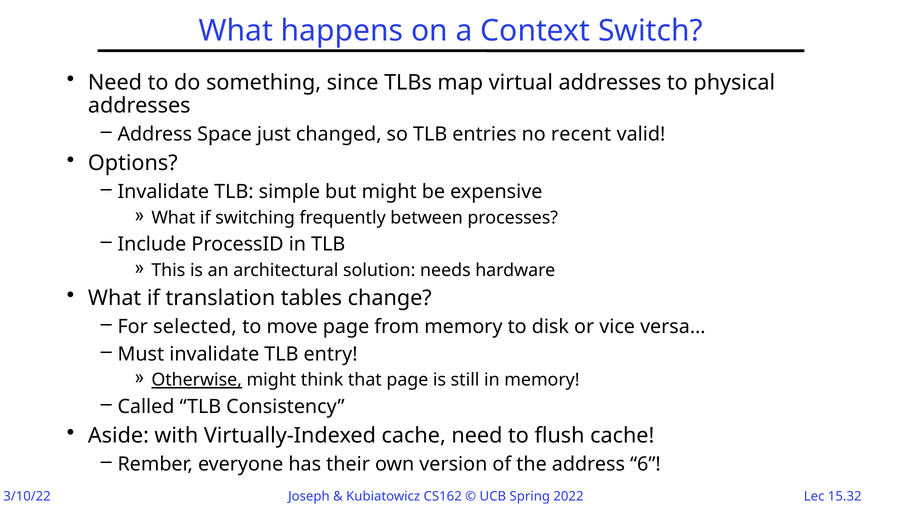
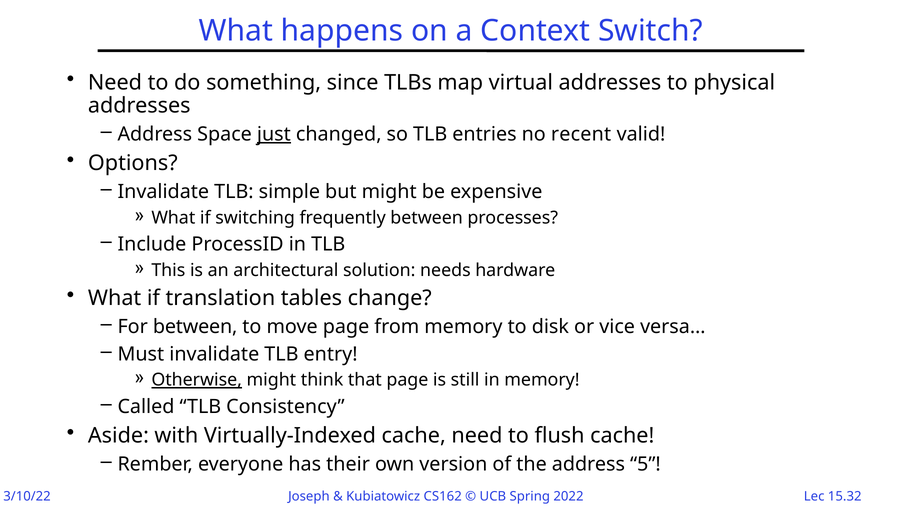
just underline: none -> present
For selected: selected -> between
6: 6 -> 5
